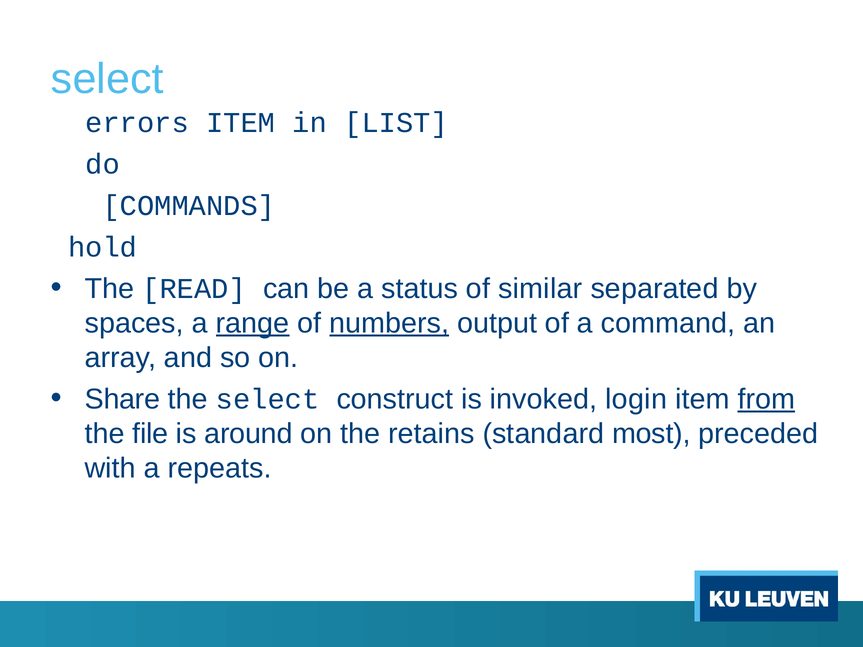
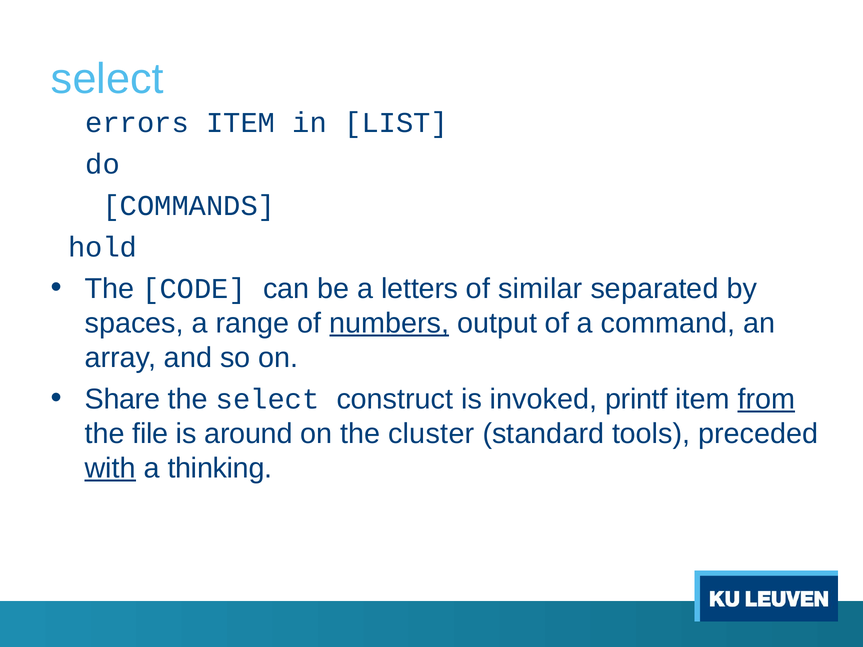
READ: READ -> CODE
status: status -> letters
range underline: present -> none
login: login -> printf
retains: retains -> cluster
most: most -> tools
with underline: none -> present
repeats: repeats -> thinking
